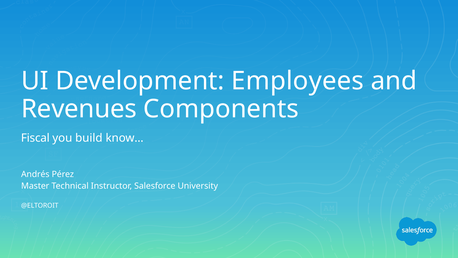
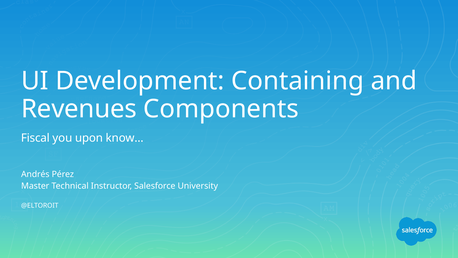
Employees: Employees -> Containing
build: build -> upon
